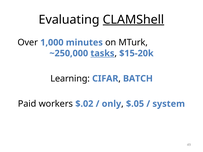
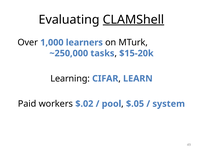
minutes: minutes -> learners
tasks underline: present -> none
BATCH: BATCH -> LEARN
only: only -> pool
